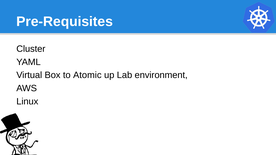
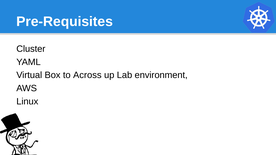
Atomic: Atomic -> Across
